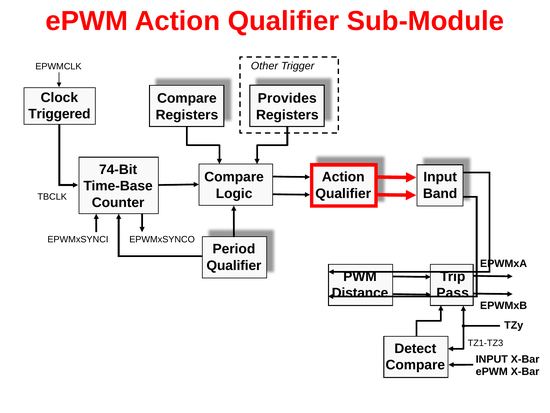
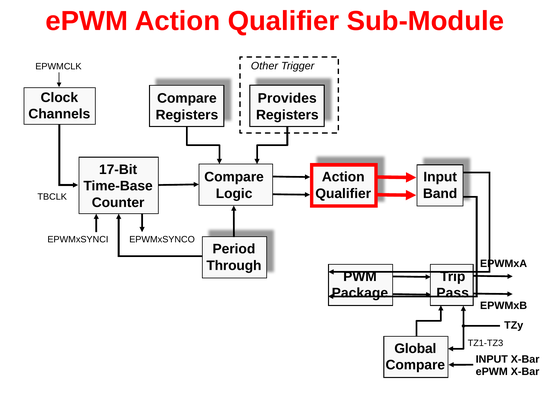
Triggered: Triggered -> Channels
74-Bit: 74-Bit -> 17-Bit
Qualifier at (234, 265): Qualifier -> Through
Distance: Distance -> Package
Detect: Detect -> Global
